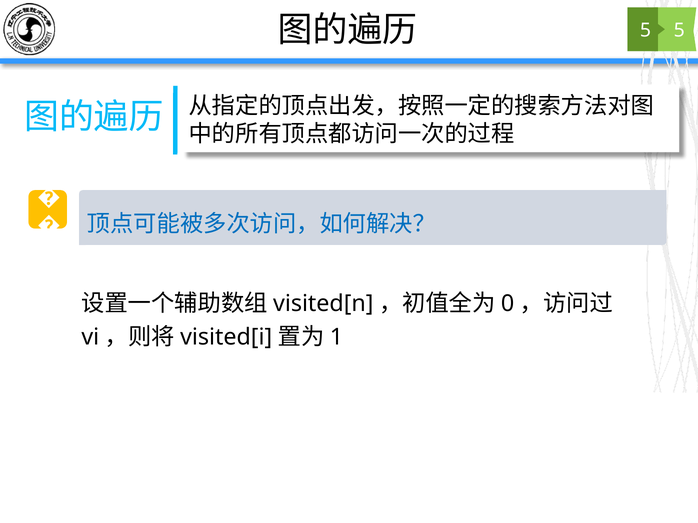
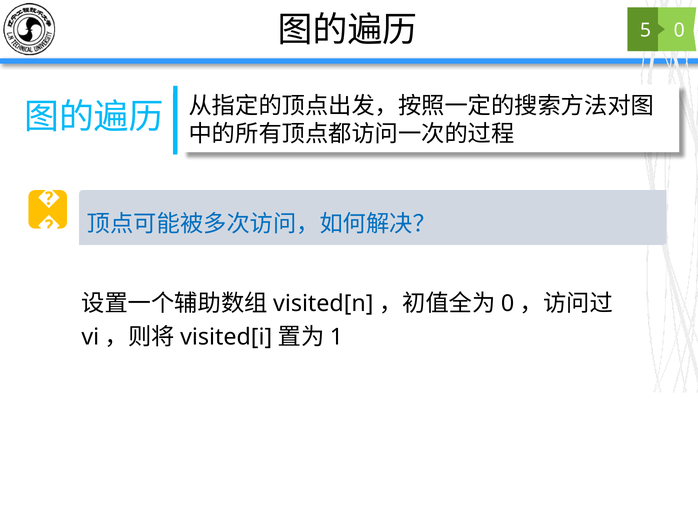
5 at (679, 31): 5 -> 0
